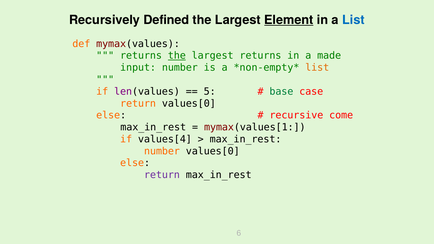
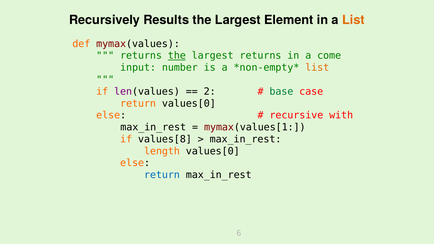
Defined: Defined -> Results
Element underline: present -> none
List at (353, 20) colour: blue -> orange
made: made -> come
5: 5 -> 2
come: come -> with
values[4: values[4 -> values[8
number at (162, 151): number -> length
return at (162, 175) colour: purple -> blue
